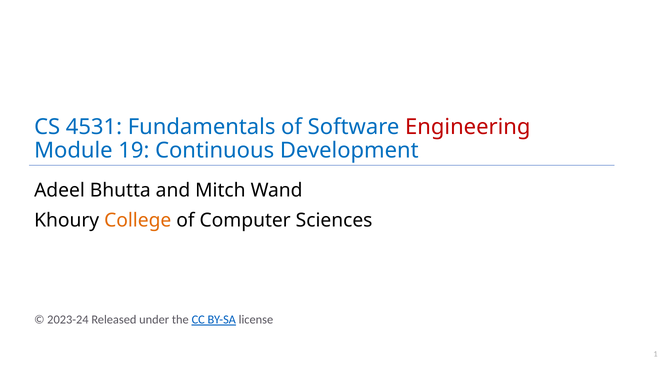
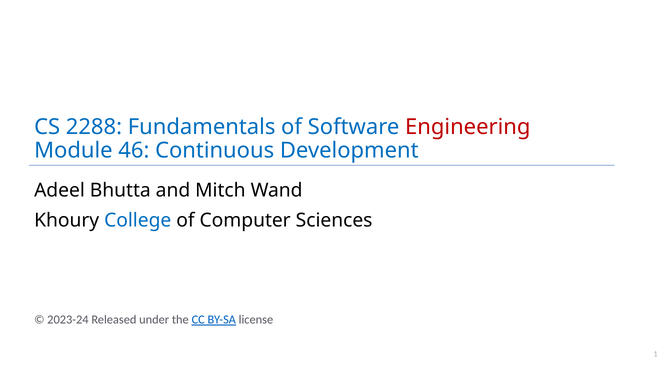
4531: 4531 -> 2288
19: 19 -> 46
College colour: orange -> blue
